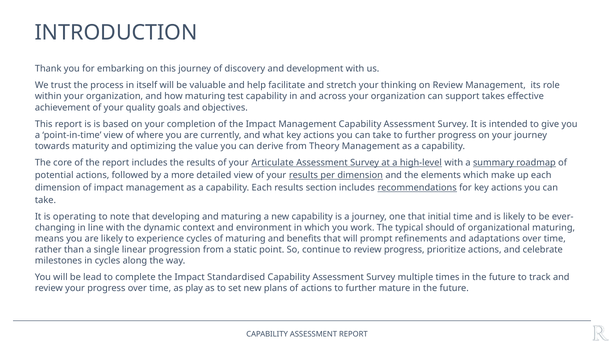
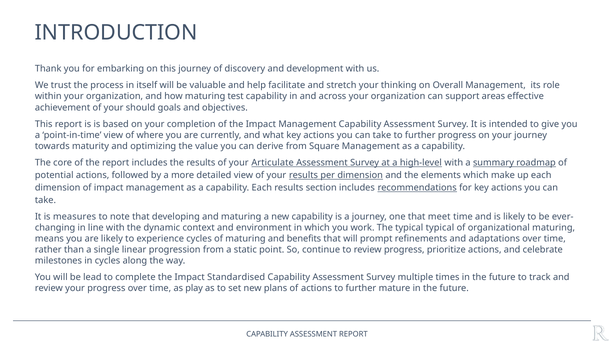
on Review: Review -> Overall
takes: takes -> areas
quality: quality -> should
Theory: Theory -> Square
operating: operating -> measures
initial: initial -> meet
typical should: should -> typical
